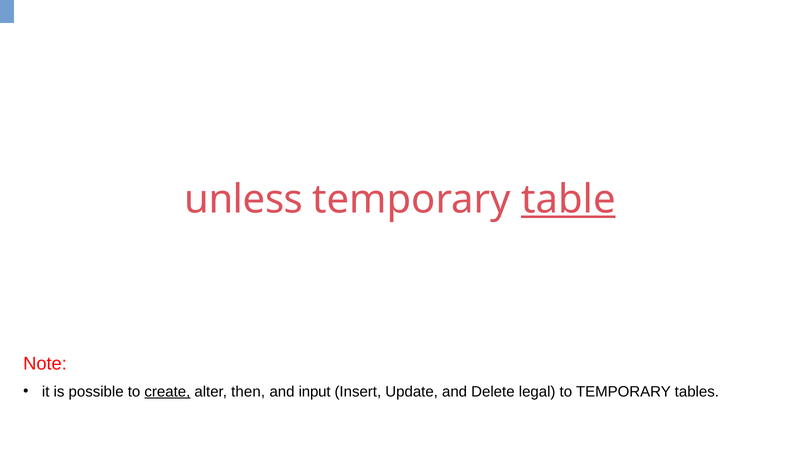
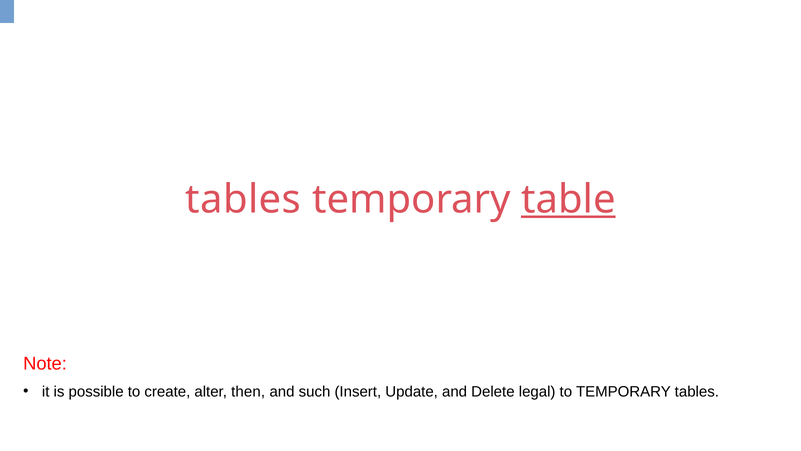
unless at (244, 199): unless -> tables
create underline: present -> none
input: input -> such
